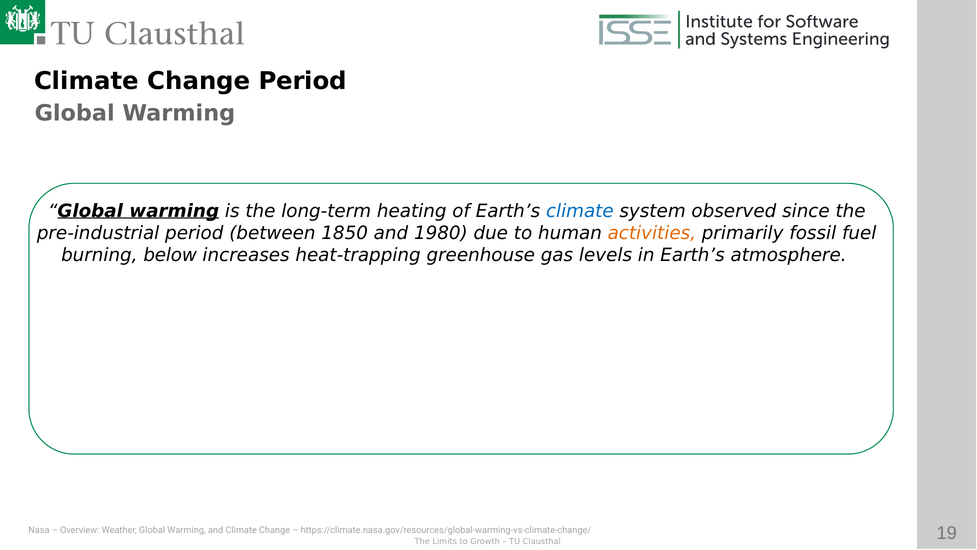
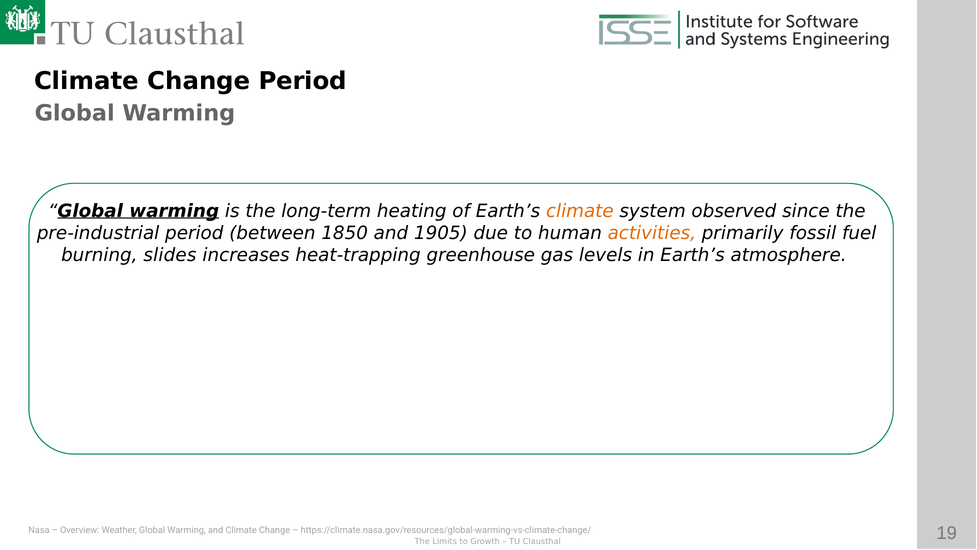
climate at (580, 211) colour: blue -> orange
1980: 1980 -> 1905
below: below -> slides
